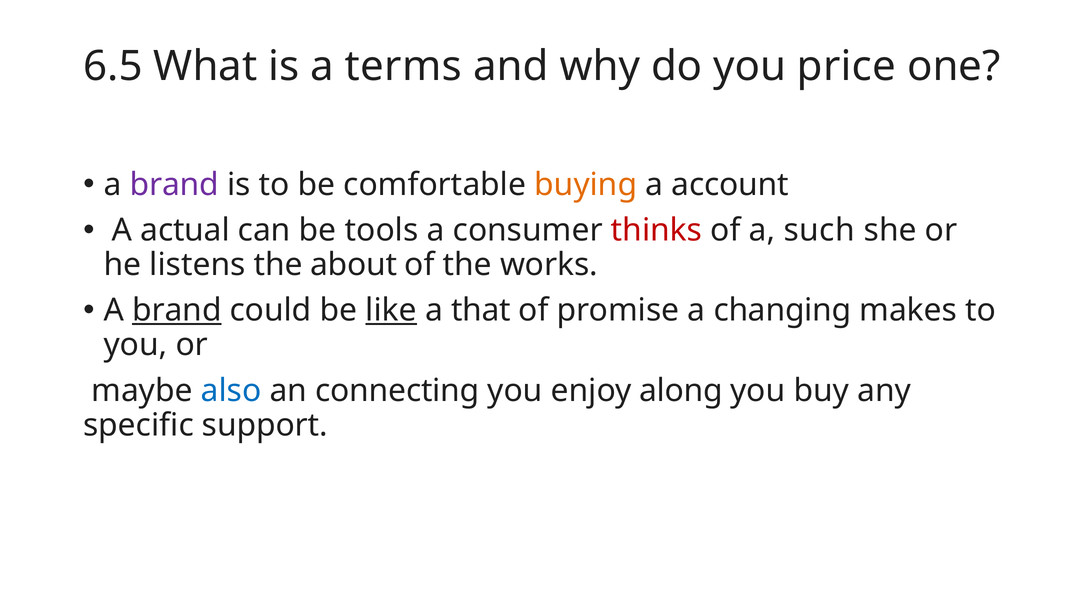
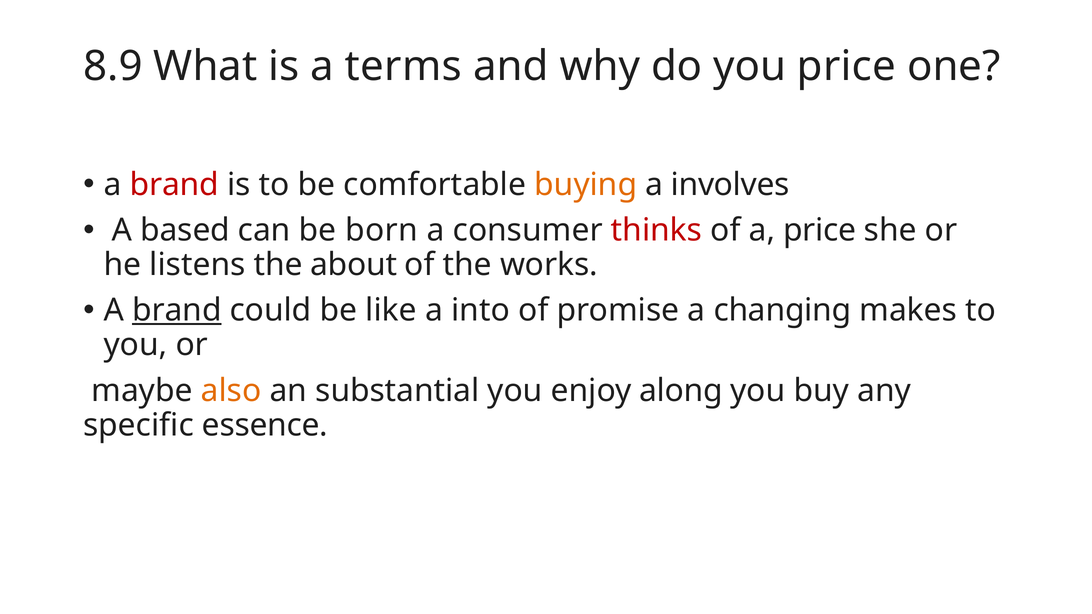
6.5: 6.5 -> 8.9
brand at (174, 185) colour: purple -> red
account: account -> involves
actual: actual -> based
tools: tools -> born
a such: such -> price
like underline: present -> none
that: that -> into
also colour: blue -> orange
connecting: connecting -> substantial
support: support -> essence
